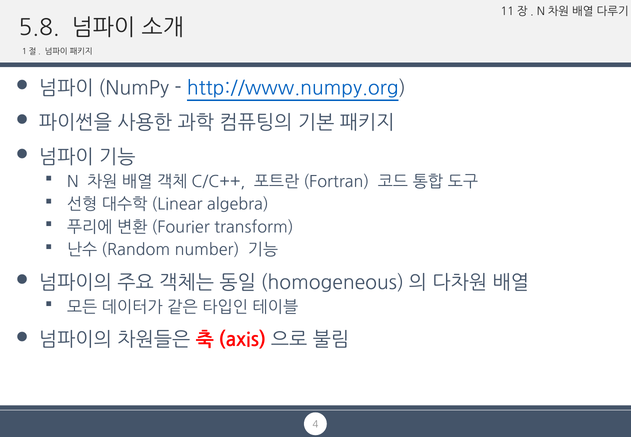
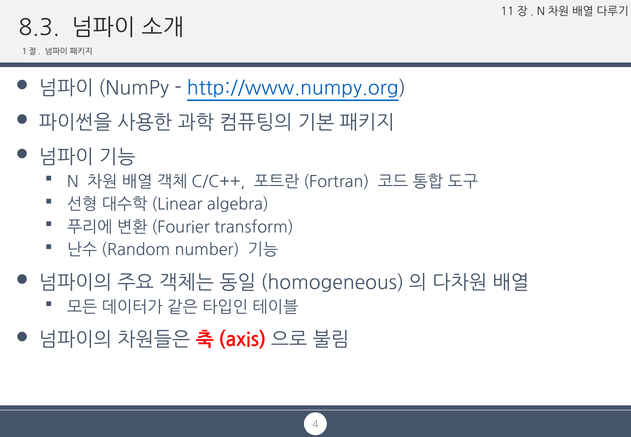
5.8: 5.8 -> 8.3
